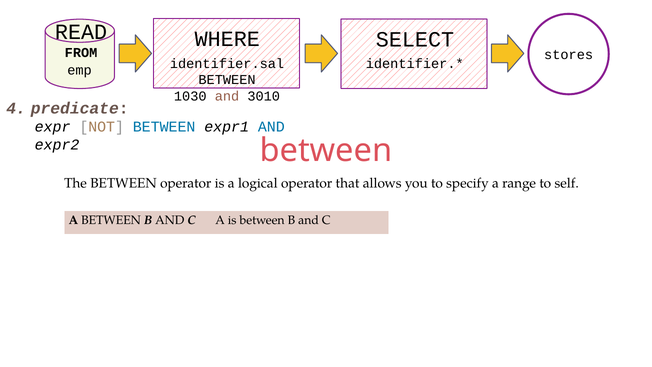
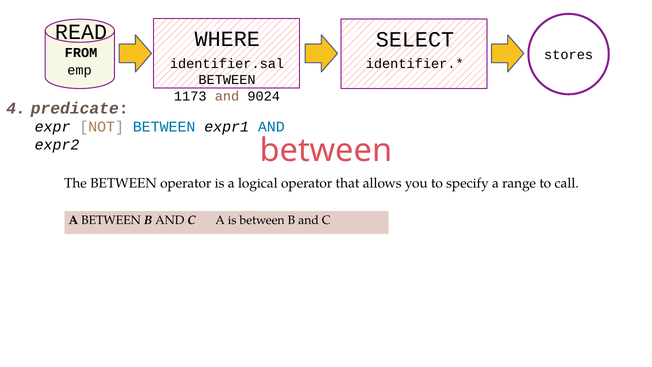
1030: 1030 -> 1173
3010: 3010 -> 9024
self: self -> call
